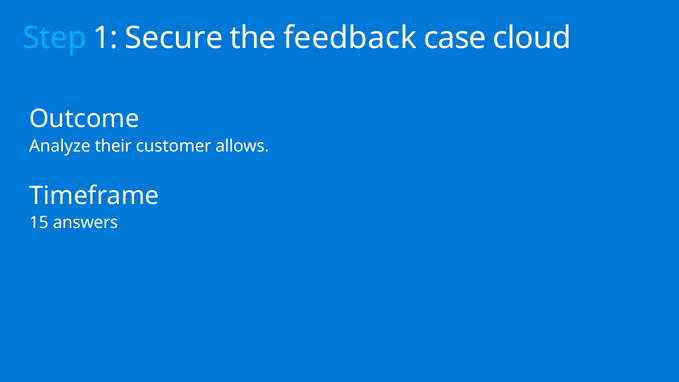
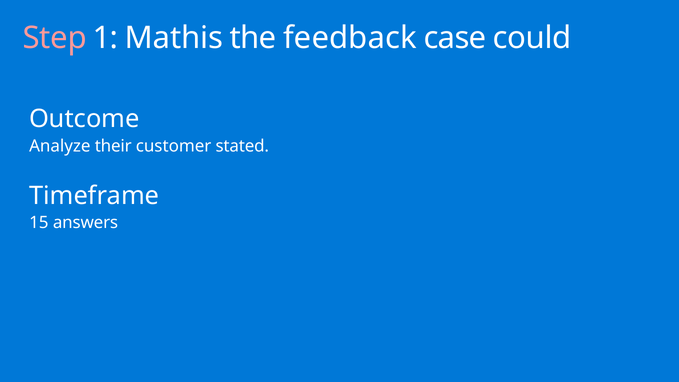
Step colour: light blue -> pink
Secure: Secure -> Mathis
cloud: cloud -> could
allows: allows -> stated
